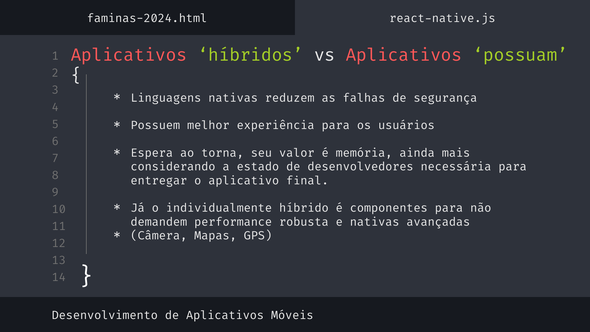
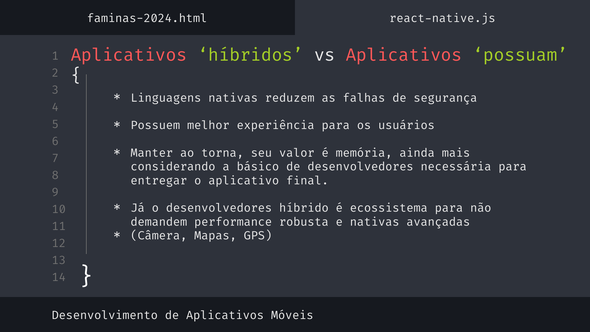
Espera: Espera -> Manter
estado: estado -> básico
o individualmente: individualmente -> desenvolvedores
componentes: componentes -> ecossistema
